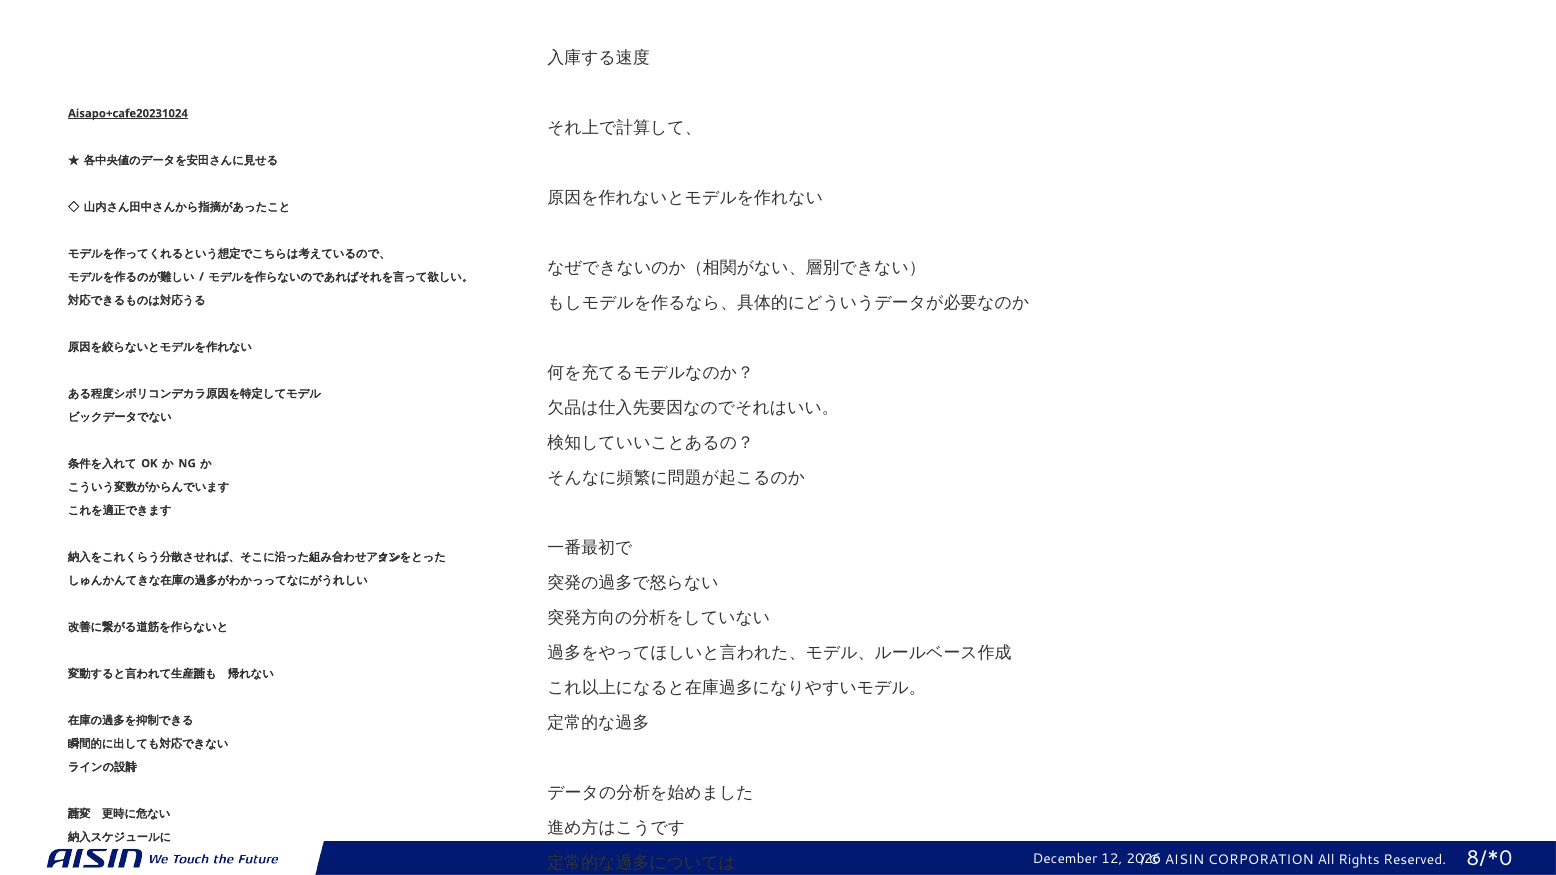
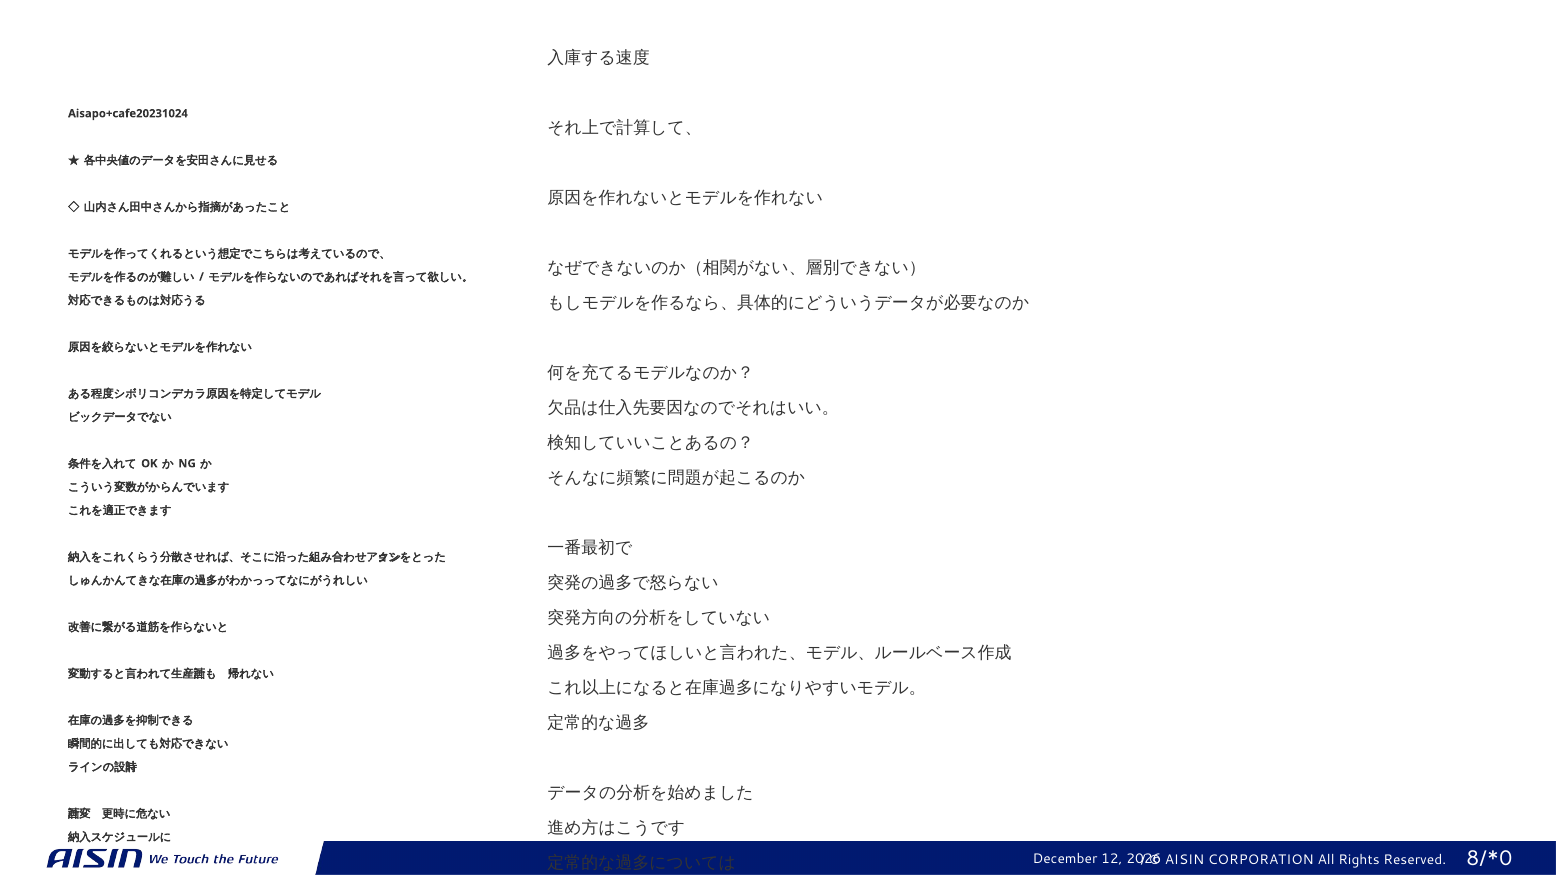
Aisapo+cafe20231024 underline: present -> none
